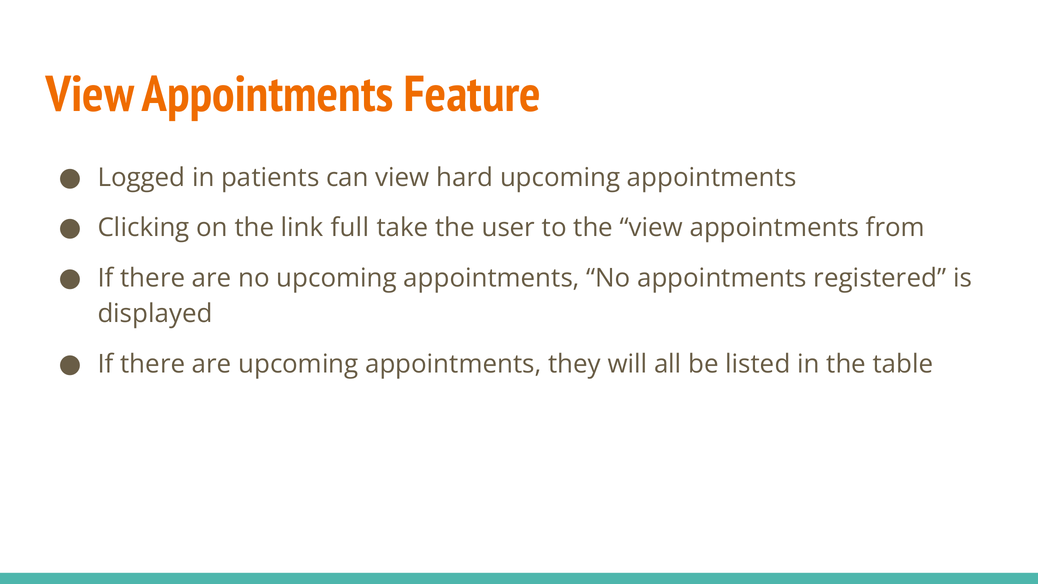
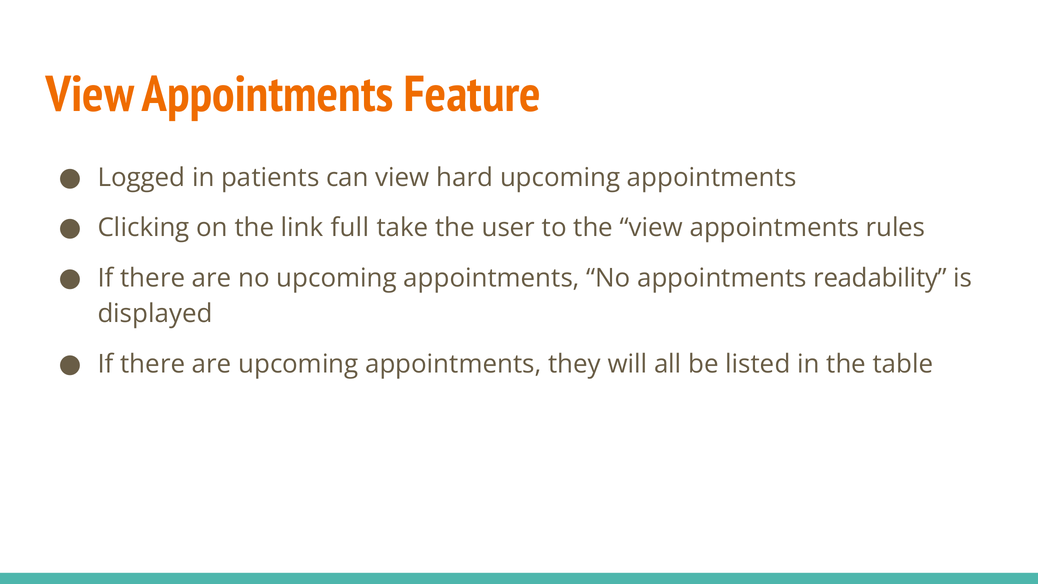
from: from -> rules
registered: registered -> readability
